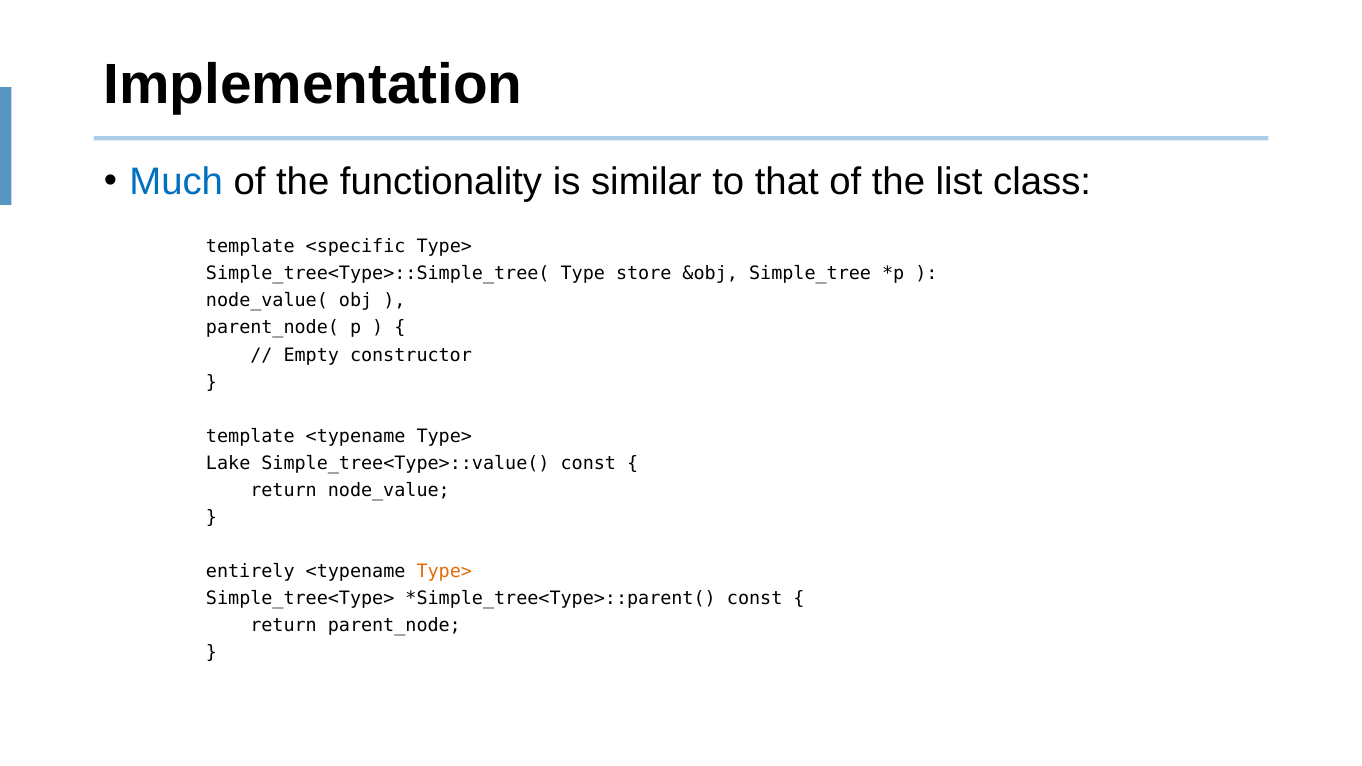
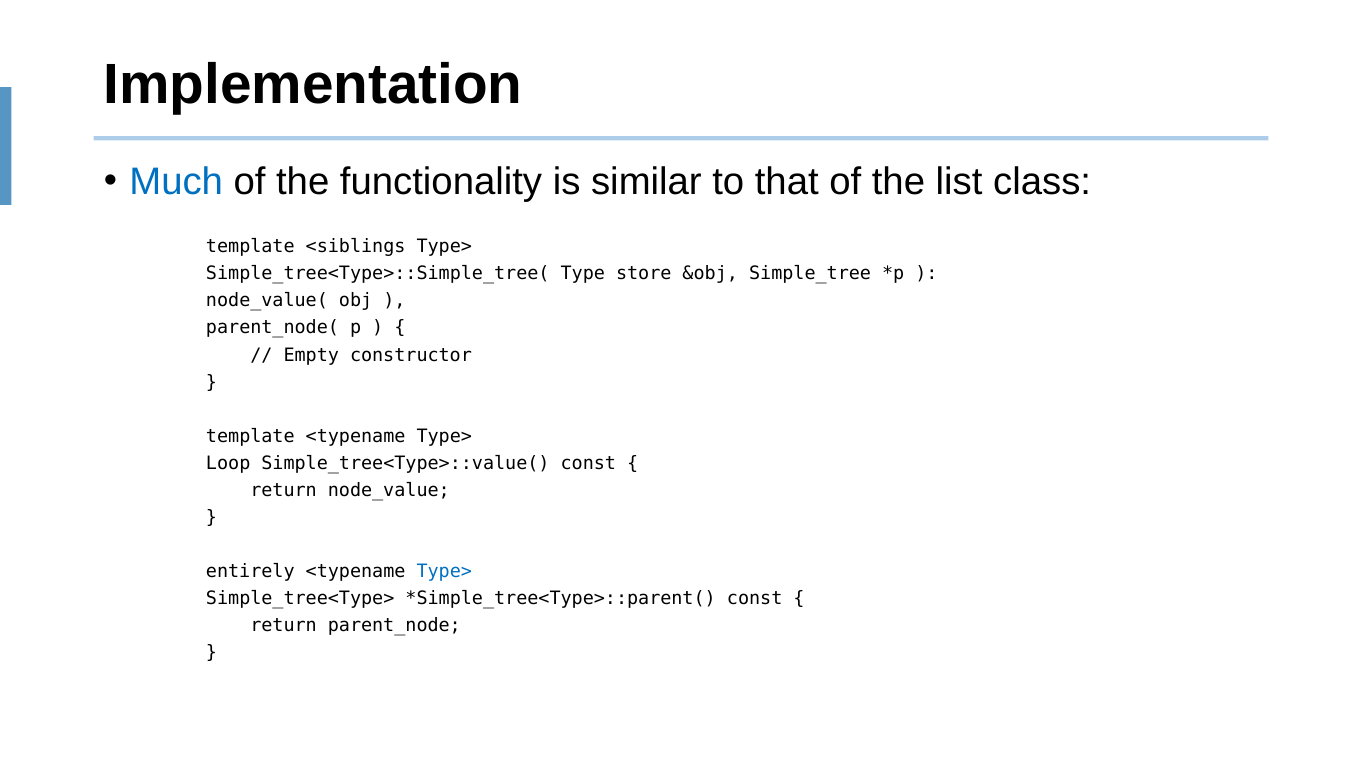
<specific: <specific -> <siblings
Lake: Lake -> Loop
Type> at (444, 571) colour: orange -> blue
